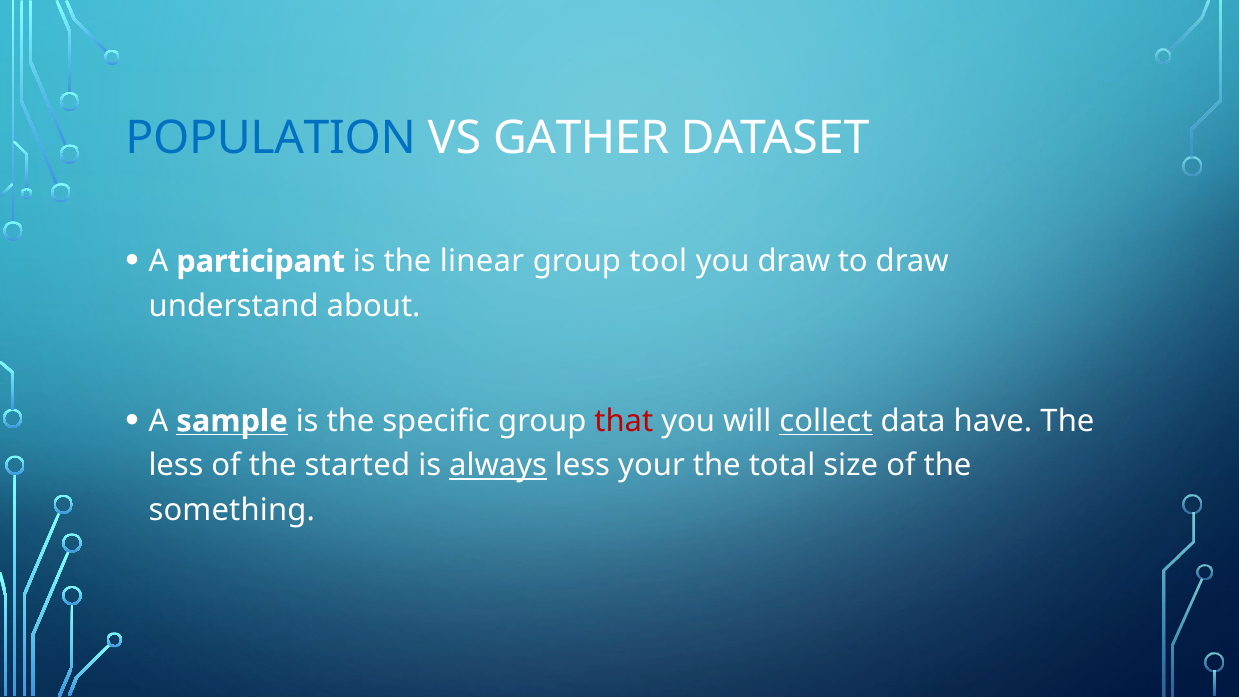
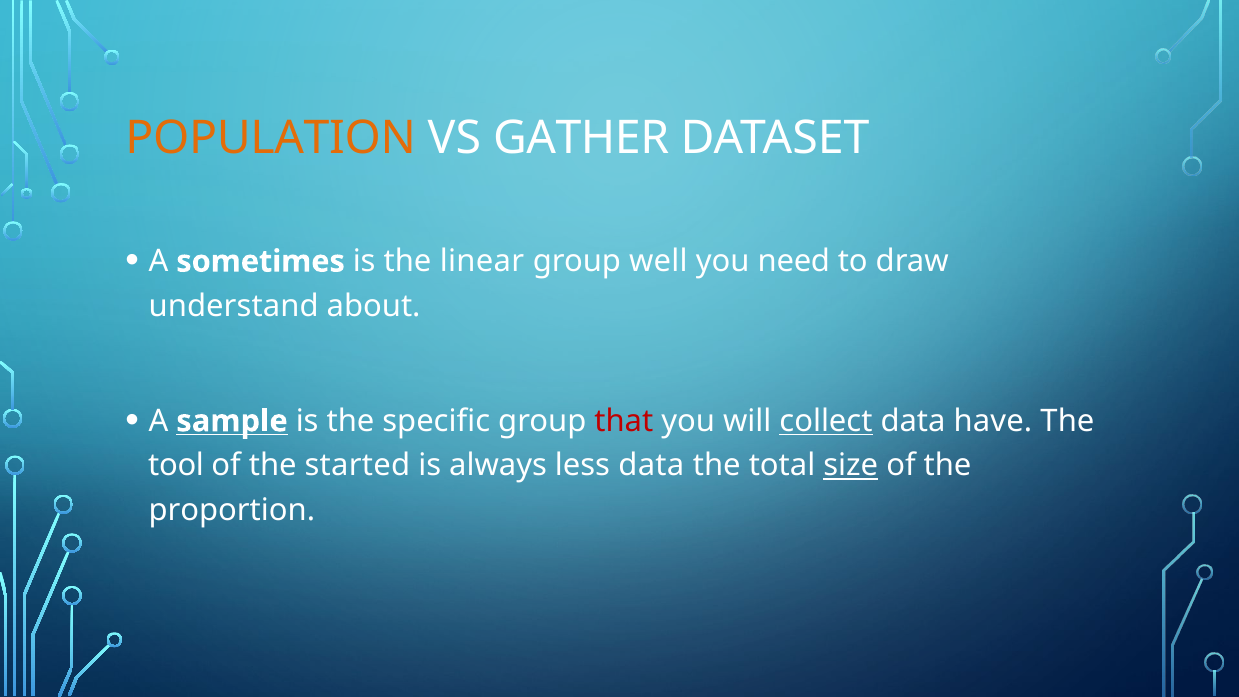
POPULATION colour: blue -> orange
participant: participant -> sometimes
tool: tool -> well
you draw: draw -> need
less at (176, 466): less -> tool
always underline: present -> none
less your: your -> data
size underline: none -> present
something: something -> proportion
